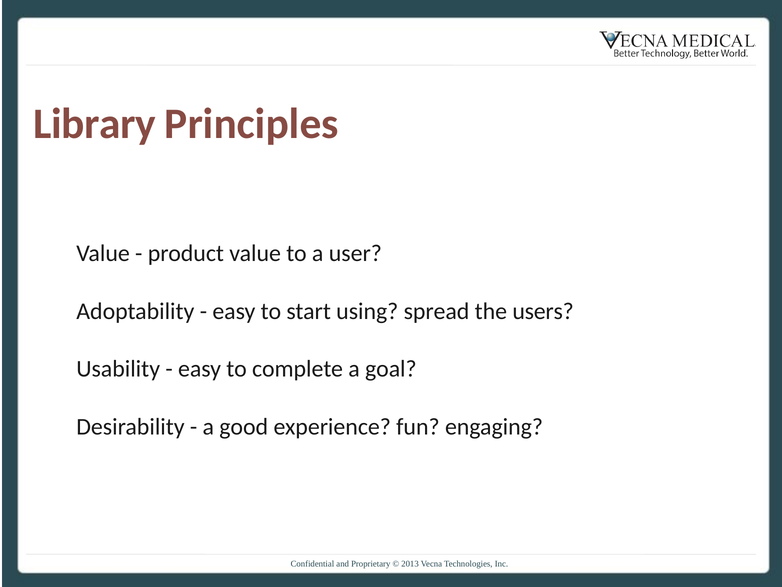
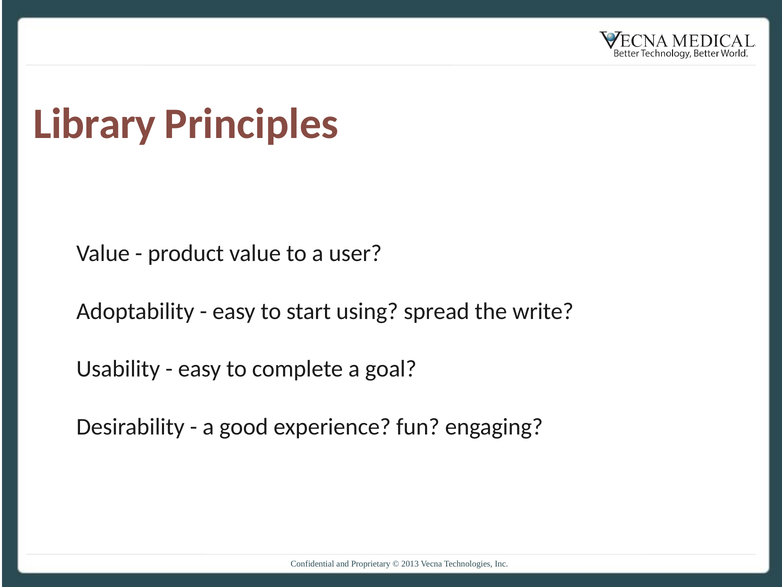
users: users -> write
